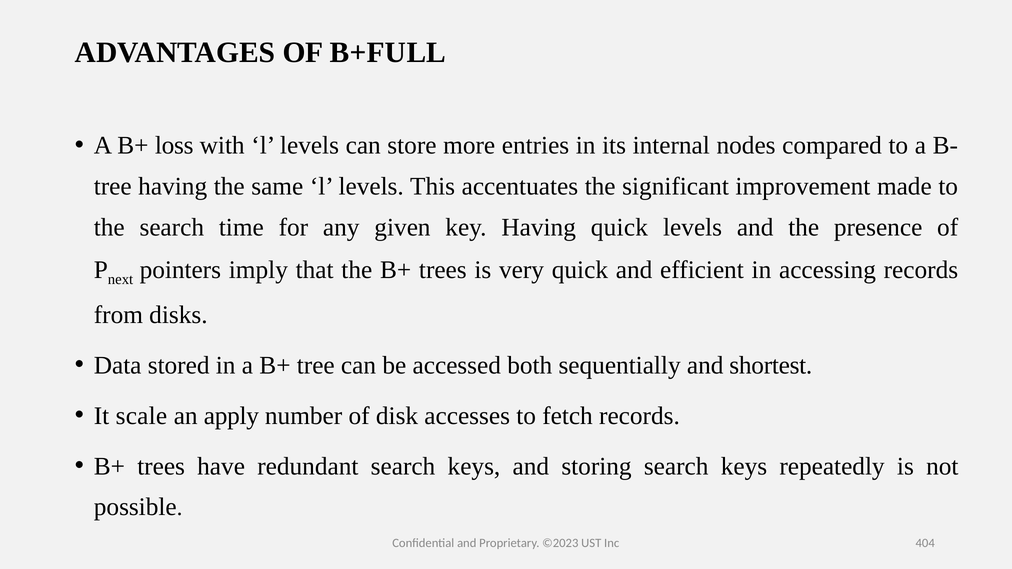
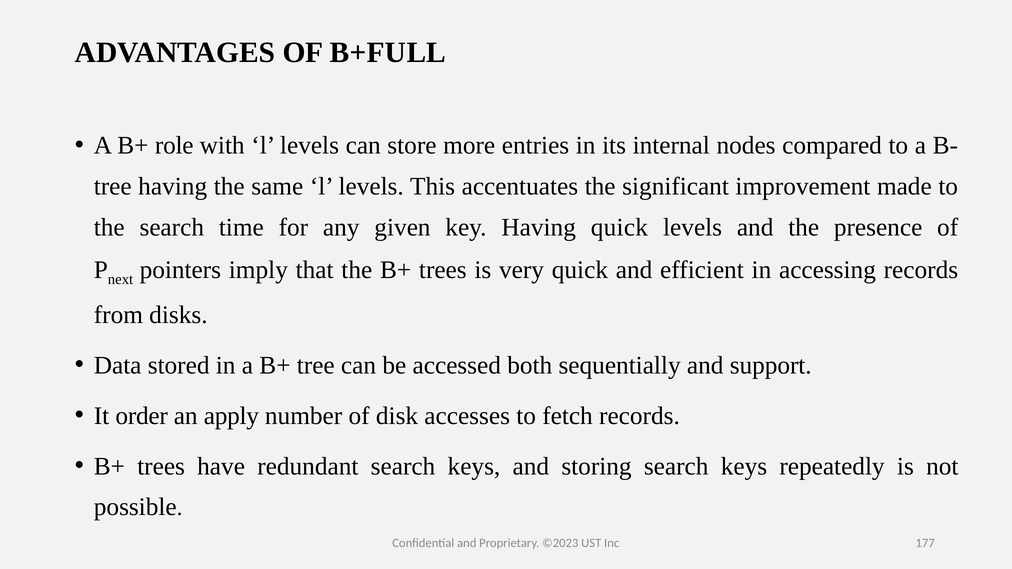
loss: loss -> role
shortest: shortest -> support
scale: scale -> order
404: 404 -> 177
